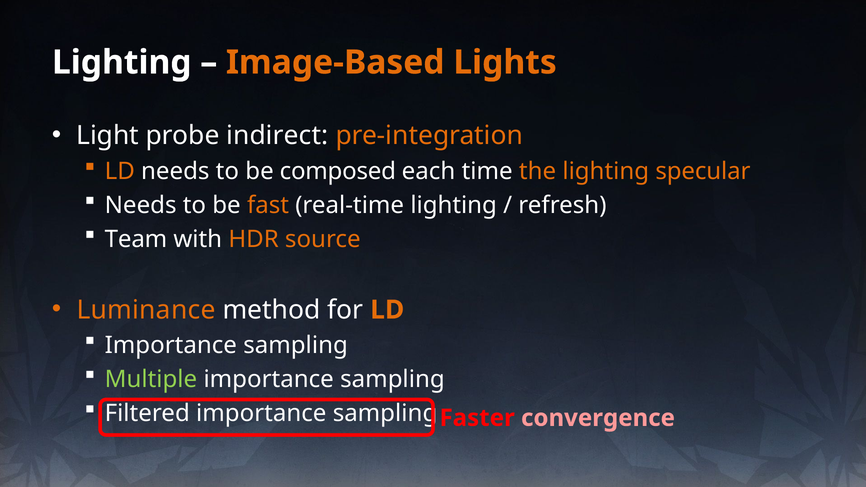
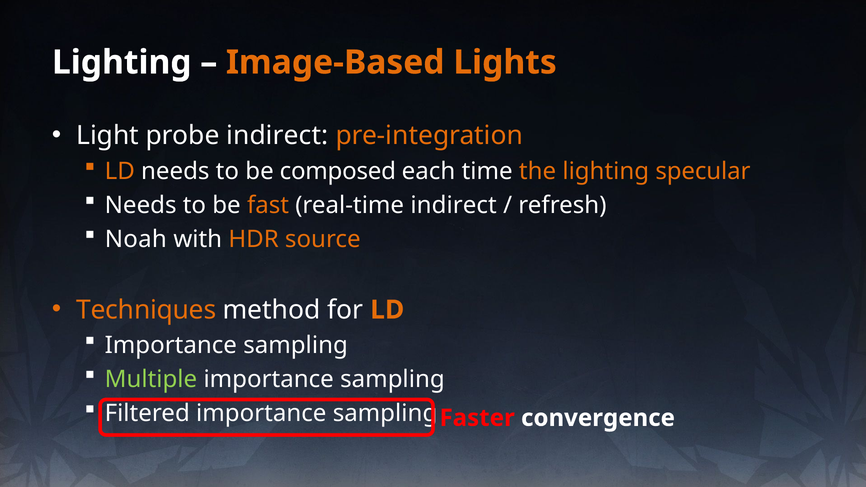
real-time lighting: lighting -> indirect
Team: Team -> Noah
Luminance: Luminance -> Techniques
convergence colour: pink -> white
